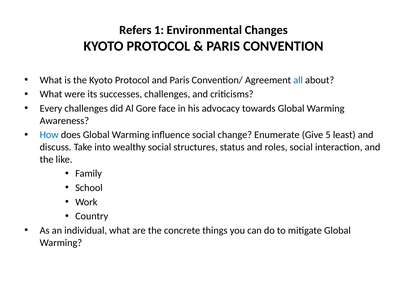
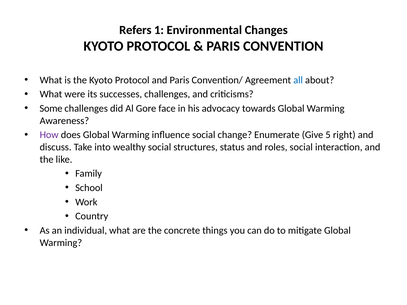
Every: Every -> Some
How colour: blue -> purple
least: least -> right
